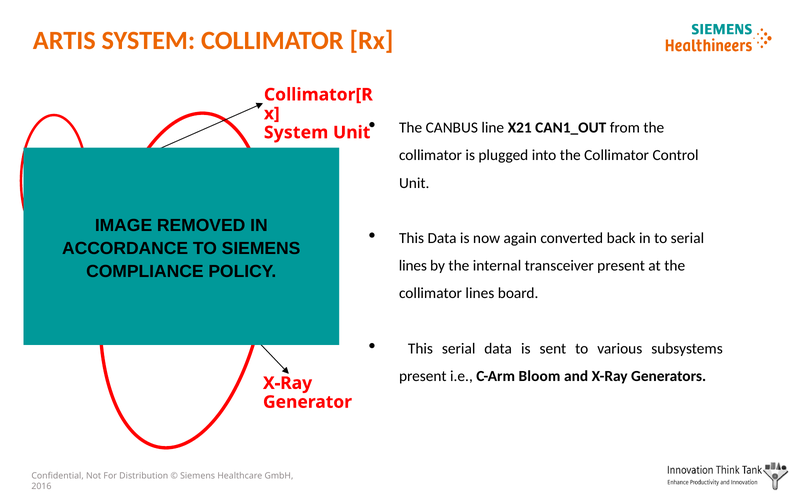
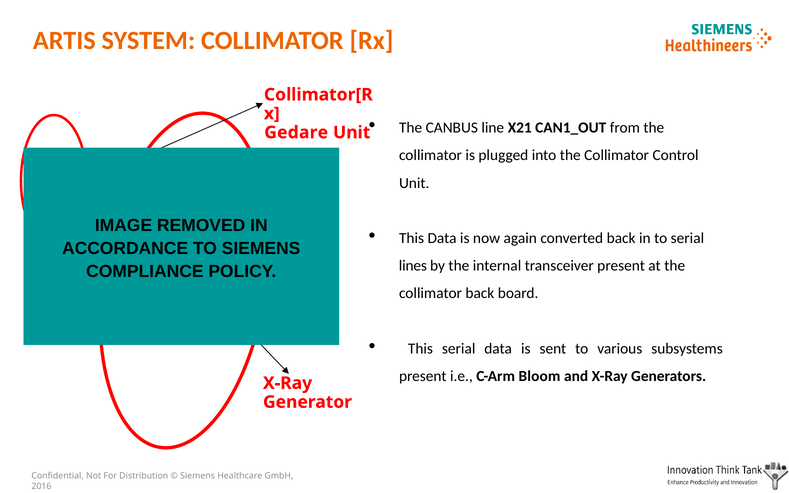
System at (296, 133): System -> Gedare
collimator lines: lines -> back
